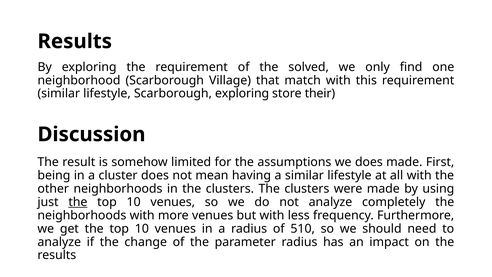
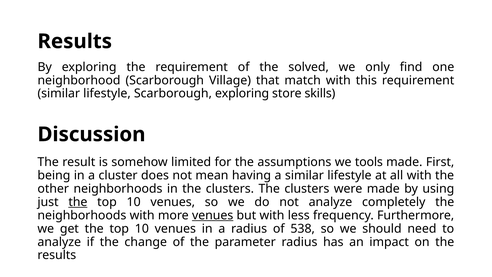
their: their -> skills
we does: does -> tools
venues at (213, 215) underline: none -> present
510: 510 -> 538
